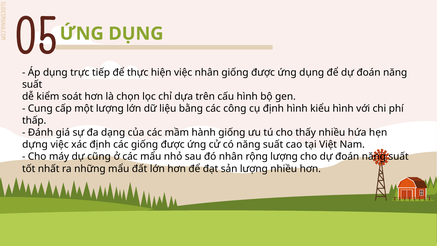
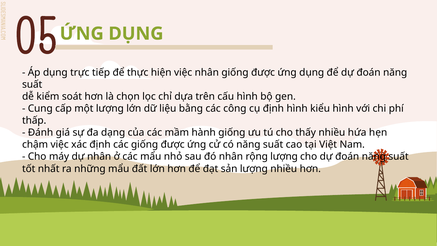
dựng: dựng -> chậm
dự cũng: cũng -> nhân
